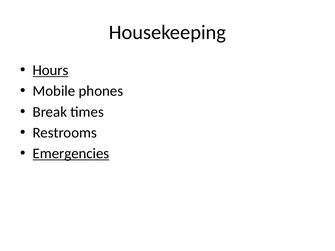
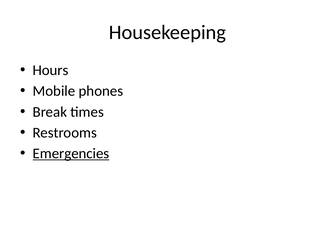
Hours underline: present -> none
